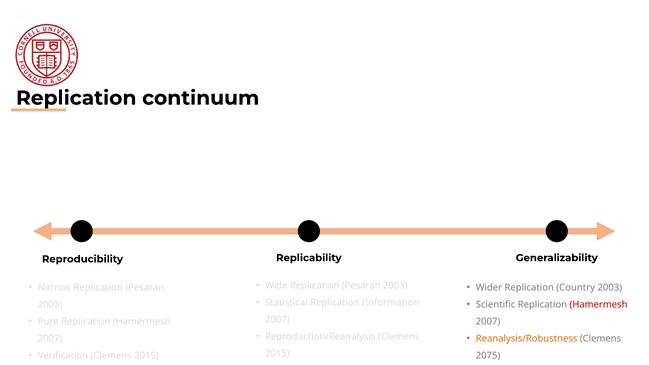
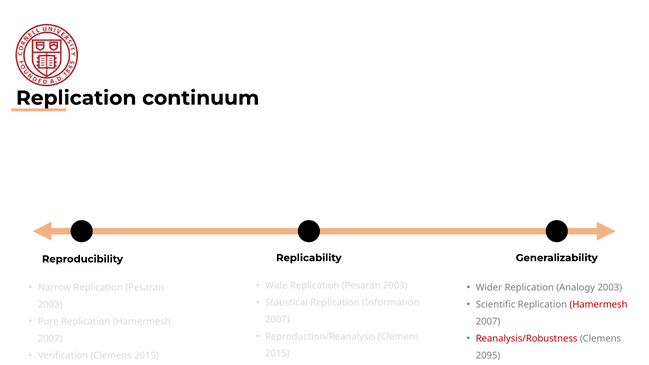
Country: Country -> Analogy
Reanalysis/Robustness colour: orange -> red
2075: 2075 -> 2095
